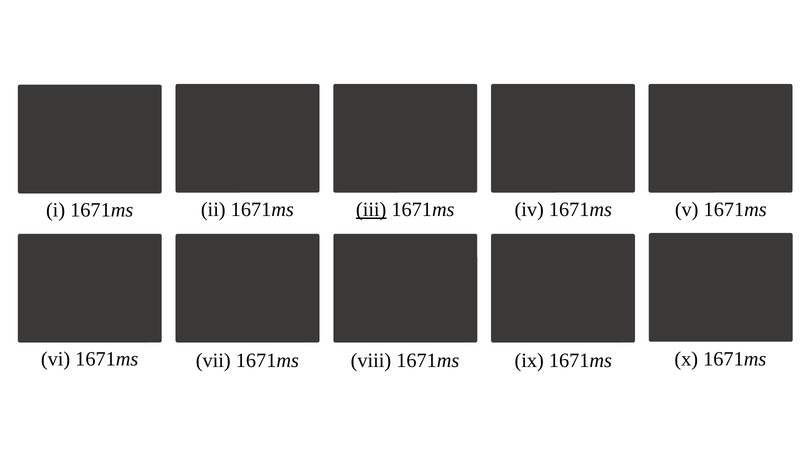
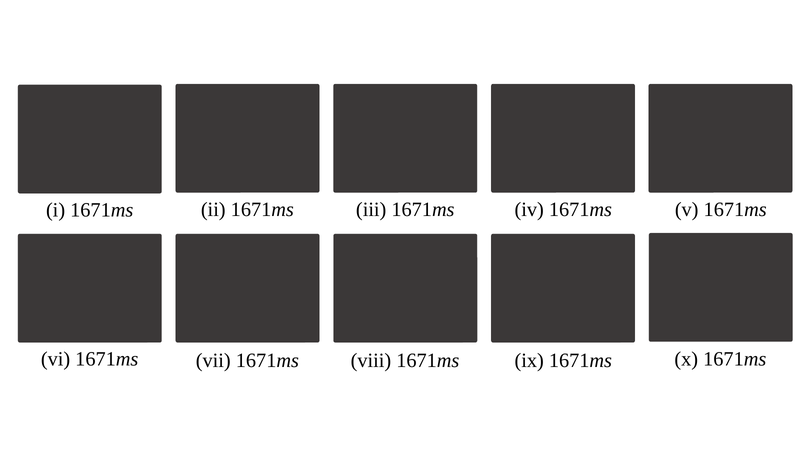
iii underline: present -> none
